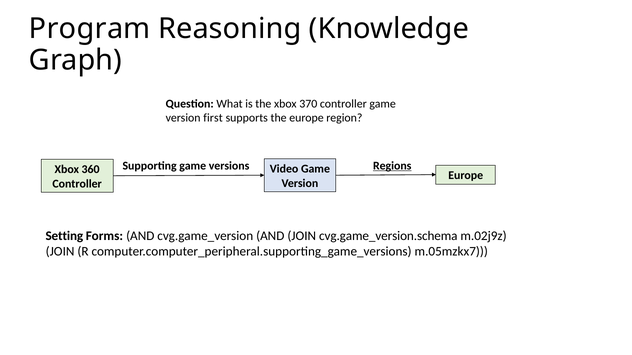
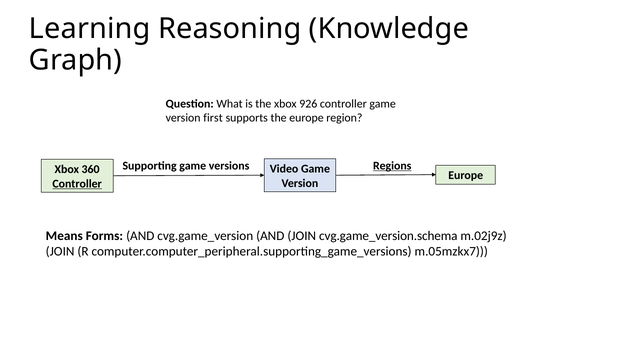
Program: Program -> Learning
370: 370 -> 926
Controller at (77, 184) underline: none -> present
Setting: Setting -> Means
